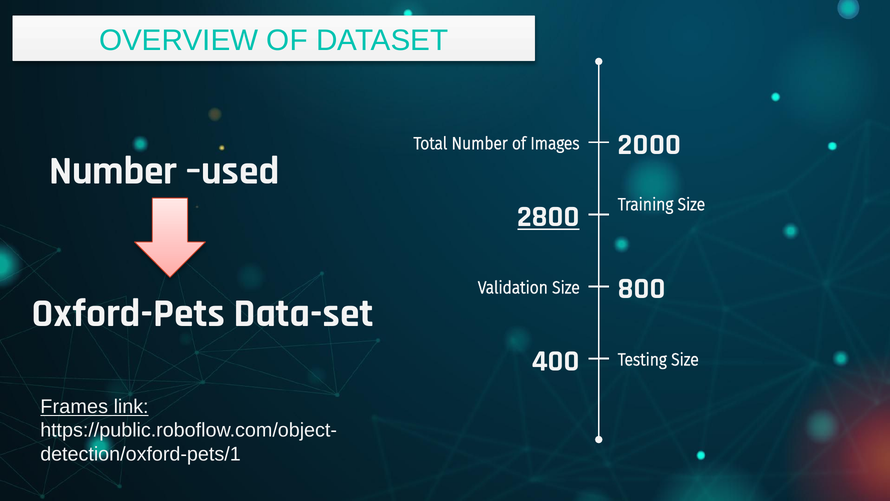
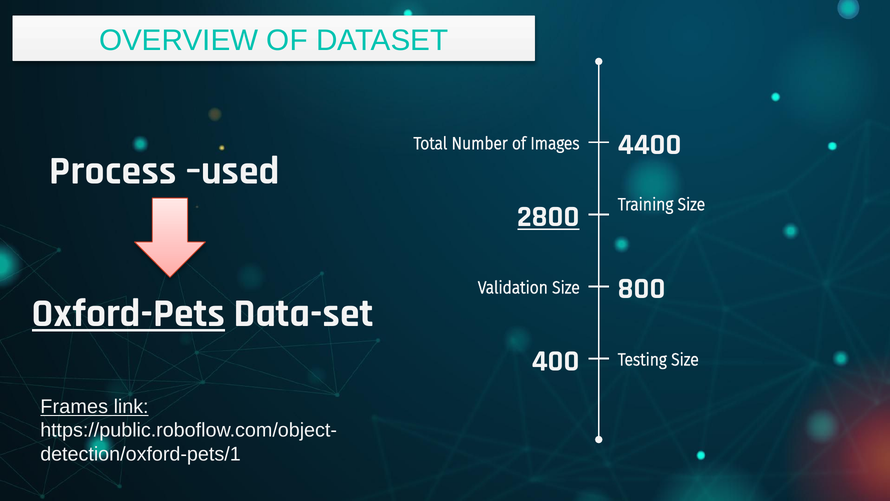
2000: 2000 -> 4400
Number at (113, 171): Number -> Process
Oxford-Pets underline: none -> present
